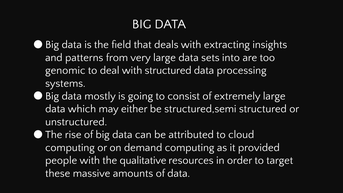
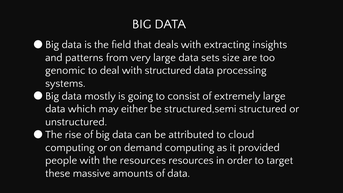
into: into -> size
the qualitative: qualitative -> resources
